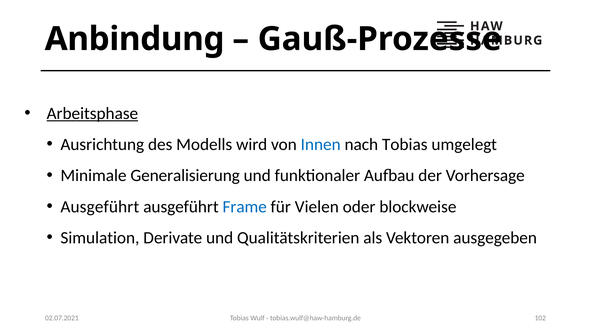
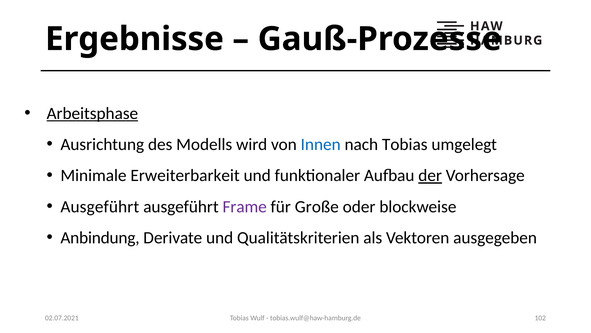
Anbindung: Anbindung -> Ergebnisse
Generalisierung: Generalisierung -> Erweiterbarkeit
der underline: none -> present
Frame colour: blue -> purple
Vielen: Vielen -> Große
Simulation: Simulation -> Anbindung
